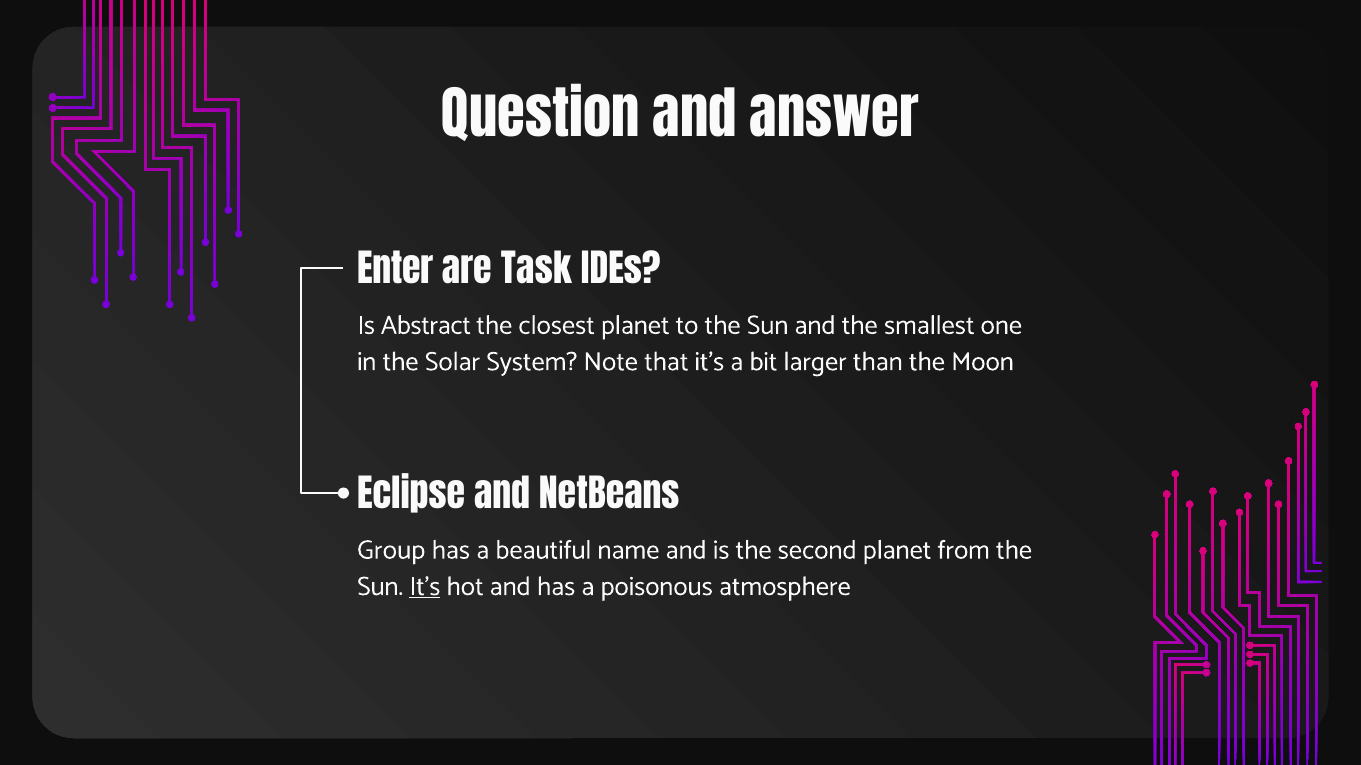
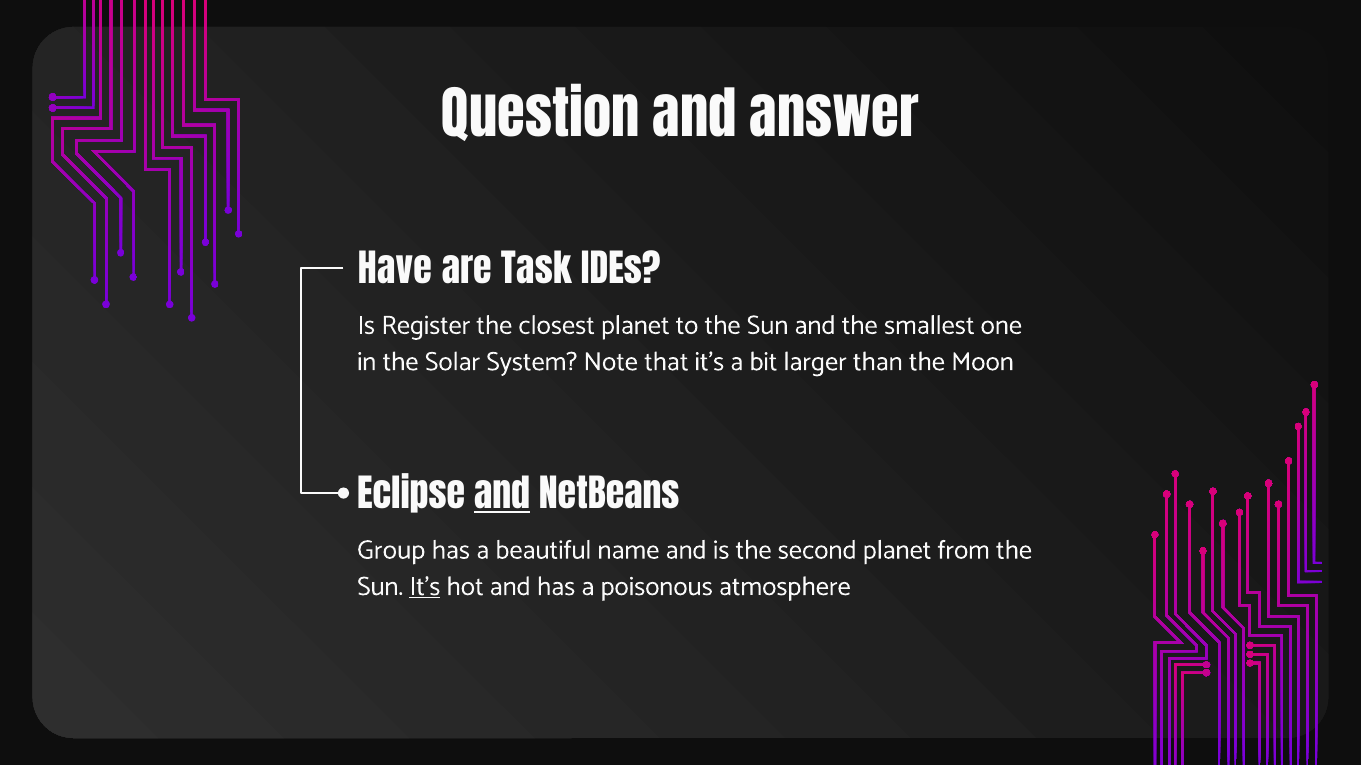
Enter: Enter -> Have
Abstract: Abstract -> Register
and at (502, 496) underline: none -> present
